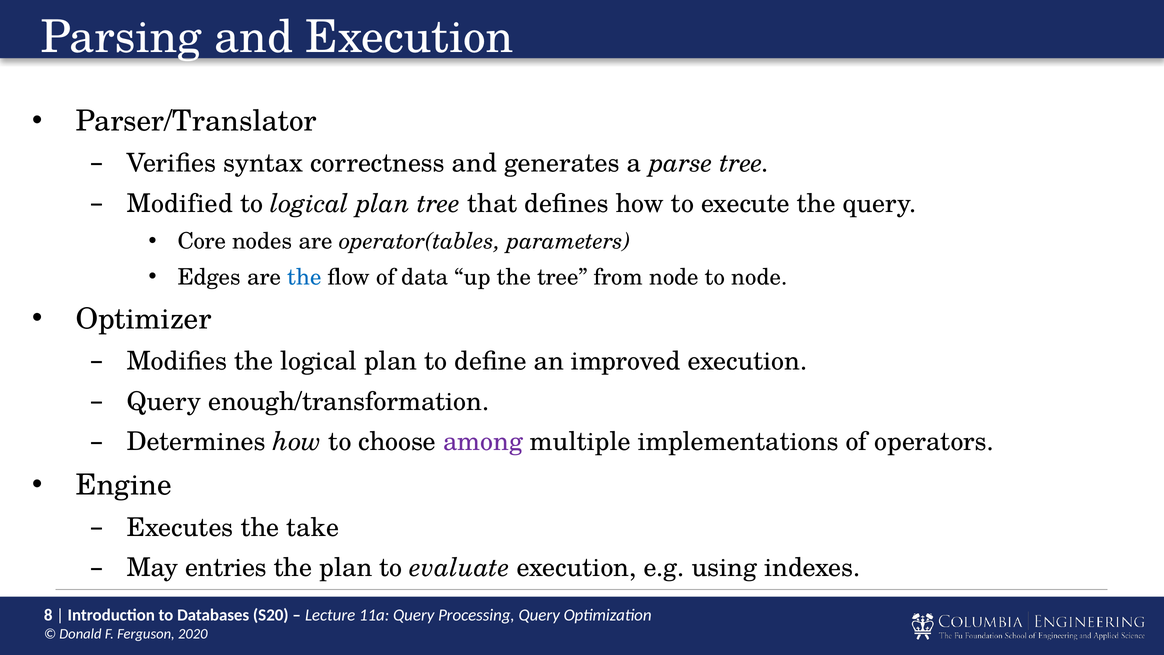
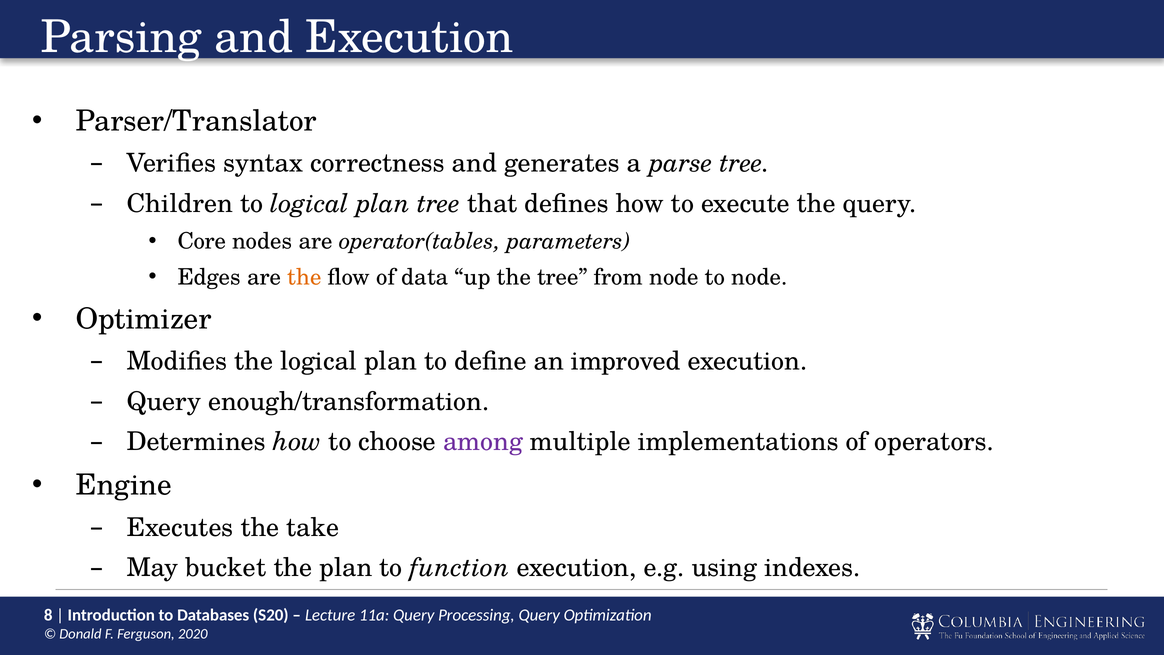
Modified: Modified -> Children
the at (304, 277) colour: blue -> orange
entries: entries -> bucket
evaluate: evaluate -> function
